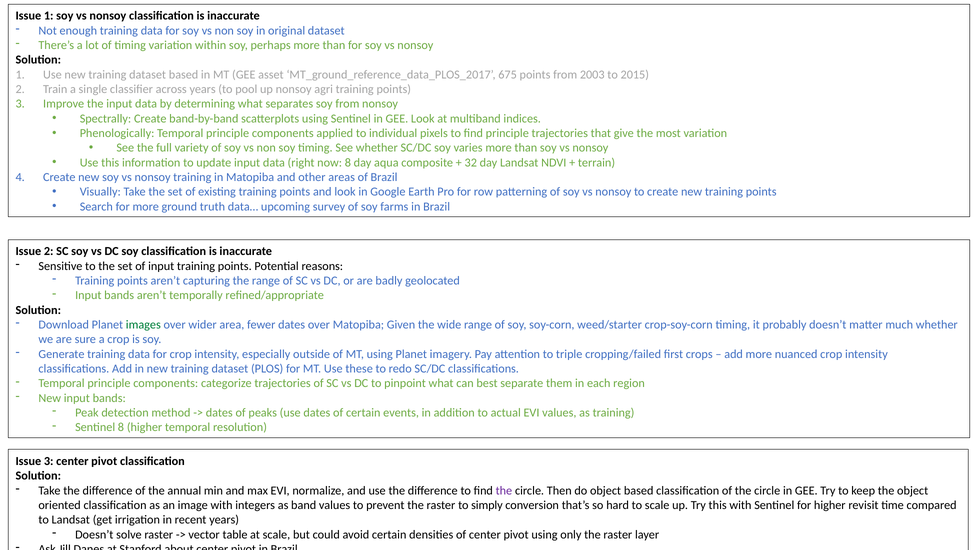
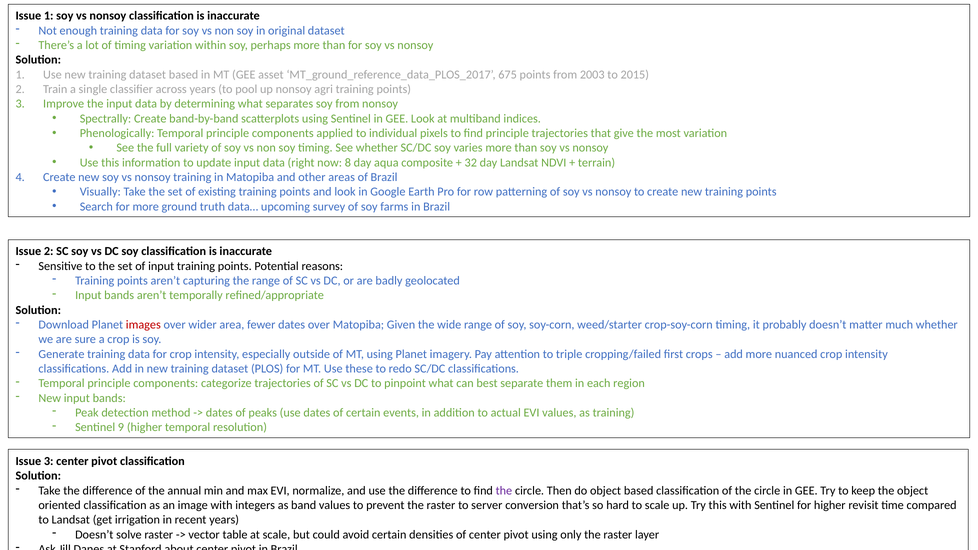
images colour: green -> red
Sentinel 8: 8 -> 9
simply: simply -> server
